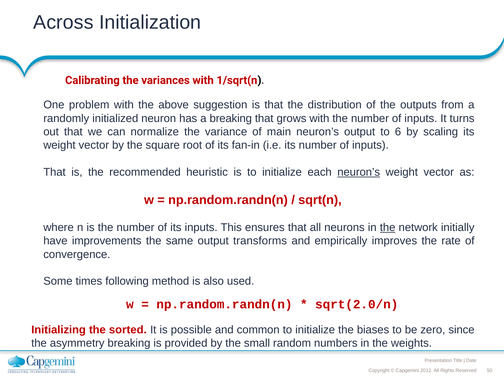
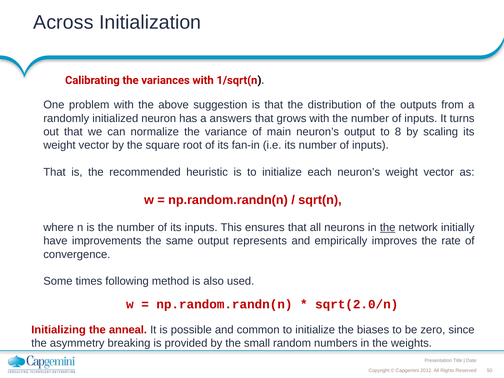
a breaking: breaking -> answers
6: 6 -> 8
neuron’s at (359, 172) underline: present -> none
transforms: transforms -> represents
sorted: sorted -> anneal
